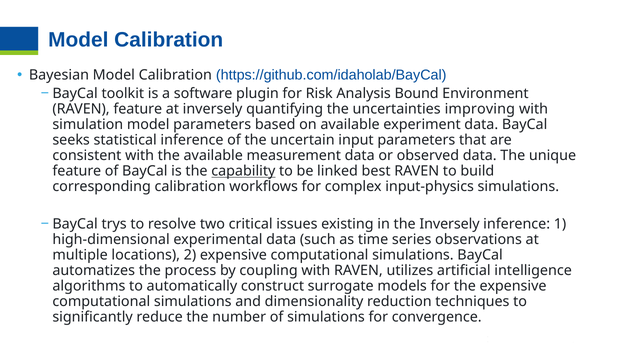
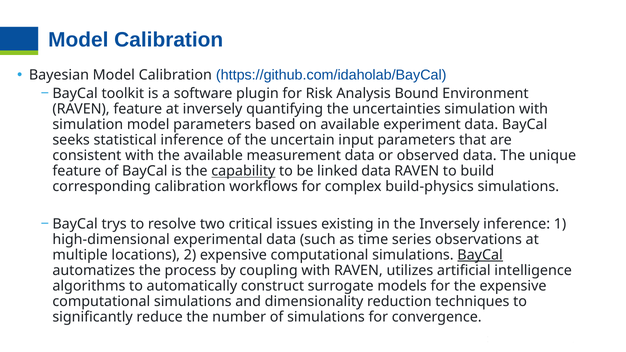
uncertainties improving: improving -> simulation
linked best: best -> data
input-physics: input-physics -> build-physics
BayCal at (480, 255) underline: none -> present
